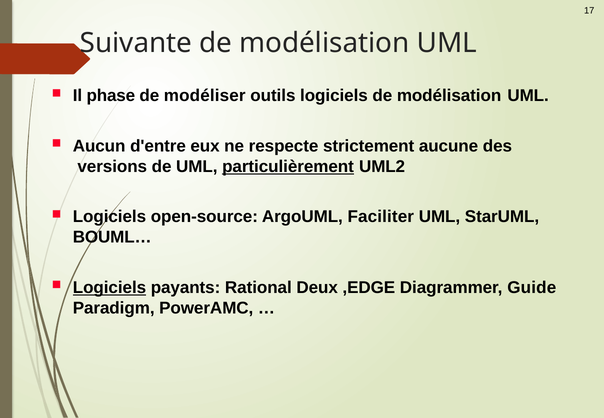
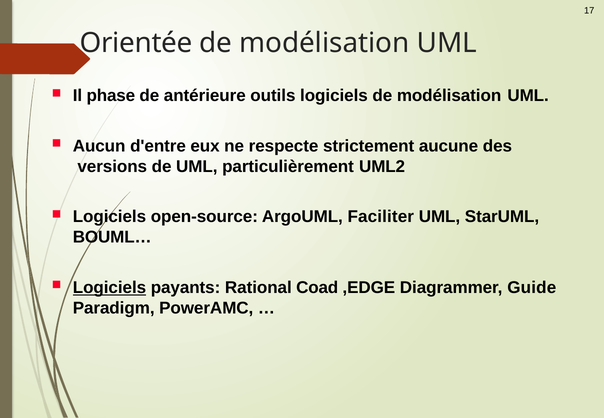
Suivante: Suivante -> Orientée
modéliser: modéliser -> antérieure
particulièrement underline: present -> none
Deux: Deux -> Coad
